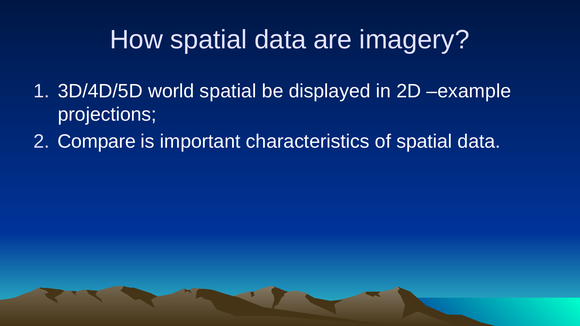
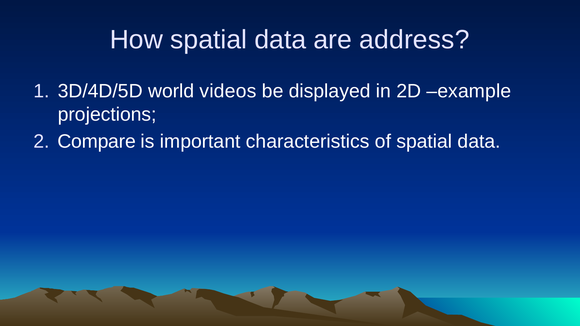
imagery: imagery -> address
world spatial: spatial -> videos
